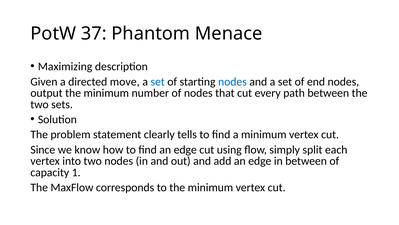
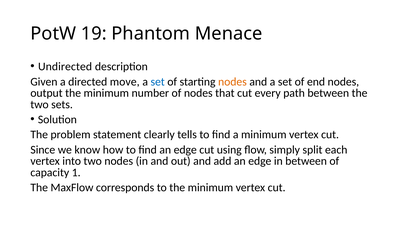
37: 37 -> 19
Maximizing: Maximizing -> Undirected
nodes at (232, 82) colour: blue -> orange
